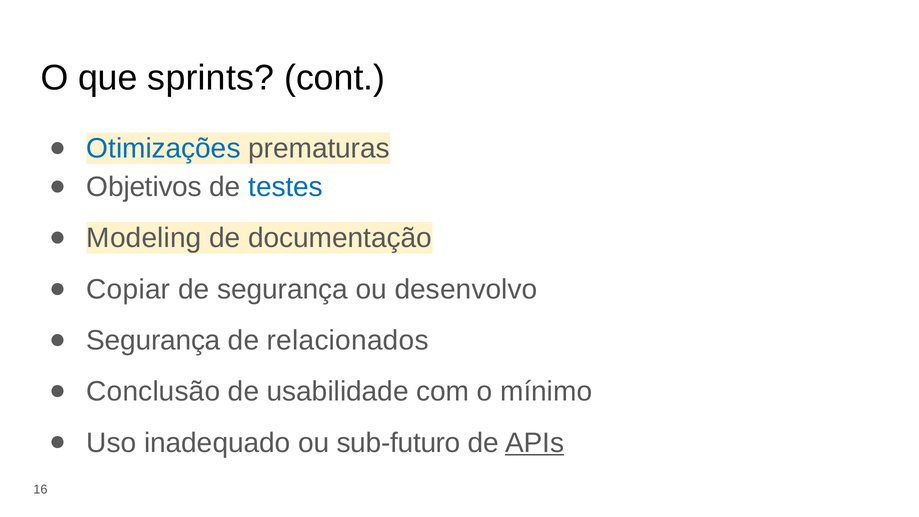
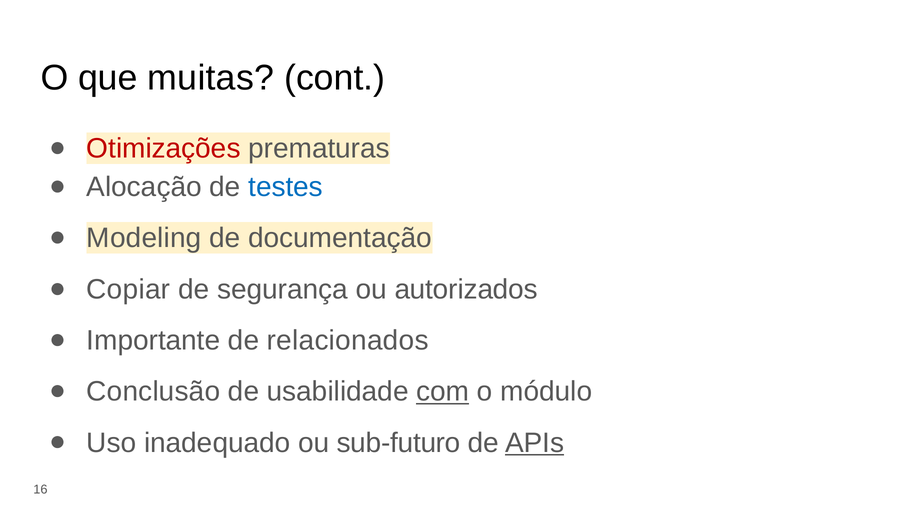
sprints: sprints -> muitas
Otimizações colour: blue -> red
Objetivos: Objetivos -> Alocação
desenvolvo: desenvolvo -> autorizados
Segurança at (153, 340): Segurança -> Importante
com underline: none -> present
mínimo: mínimo -> módulo
